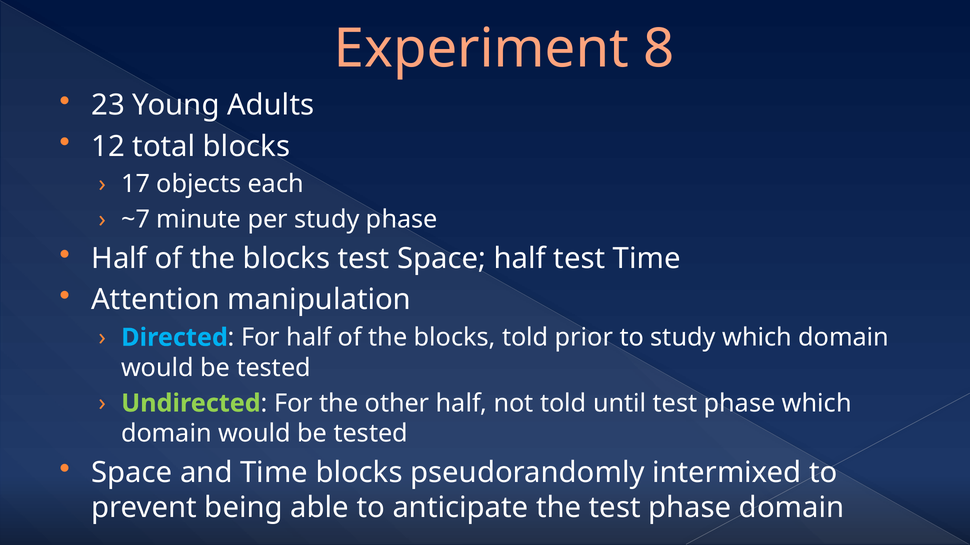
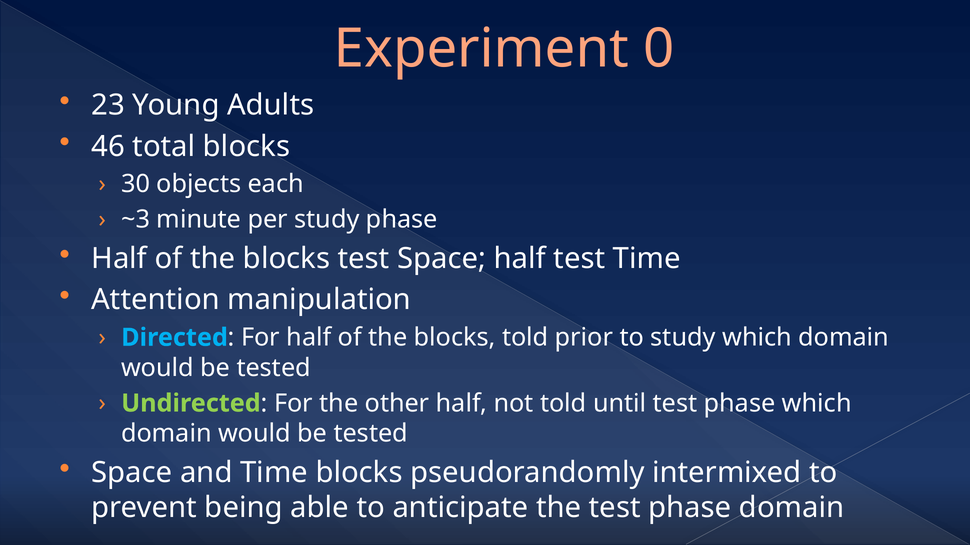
8: 8 -> 0
12: 12 -> 46
17: 17 -> 30
~7: ~7 -> ~3
